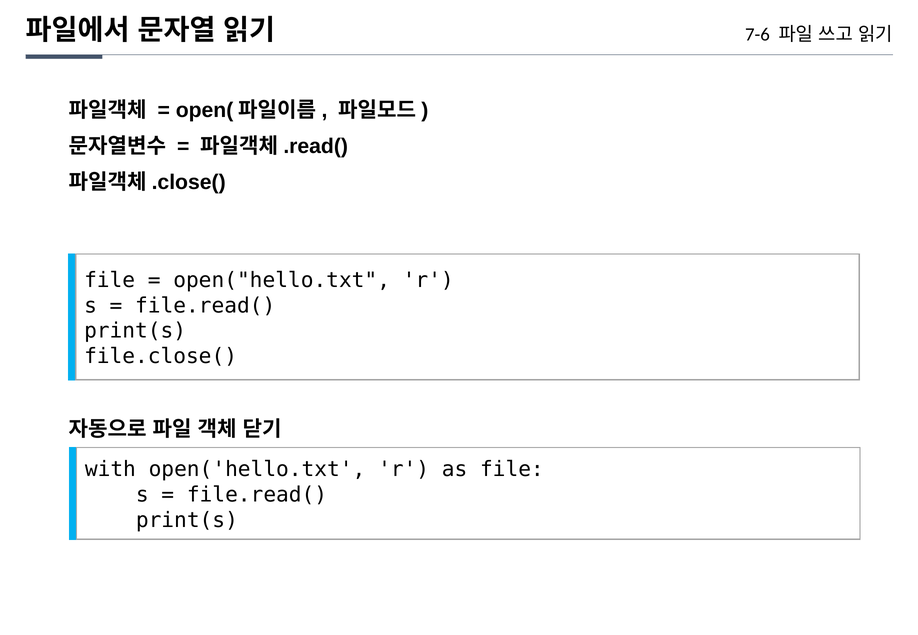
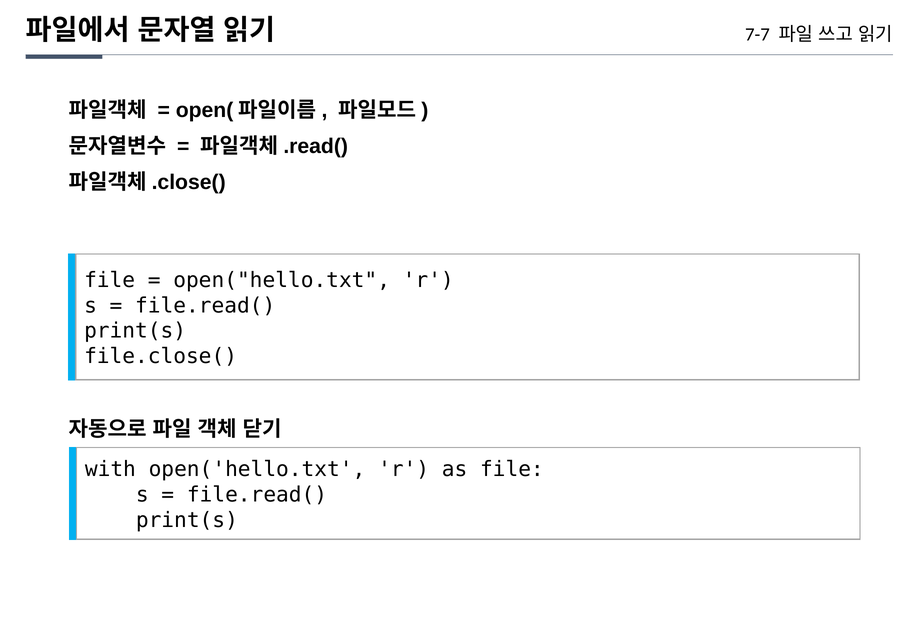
7-6: 7-6 -> 7-7
